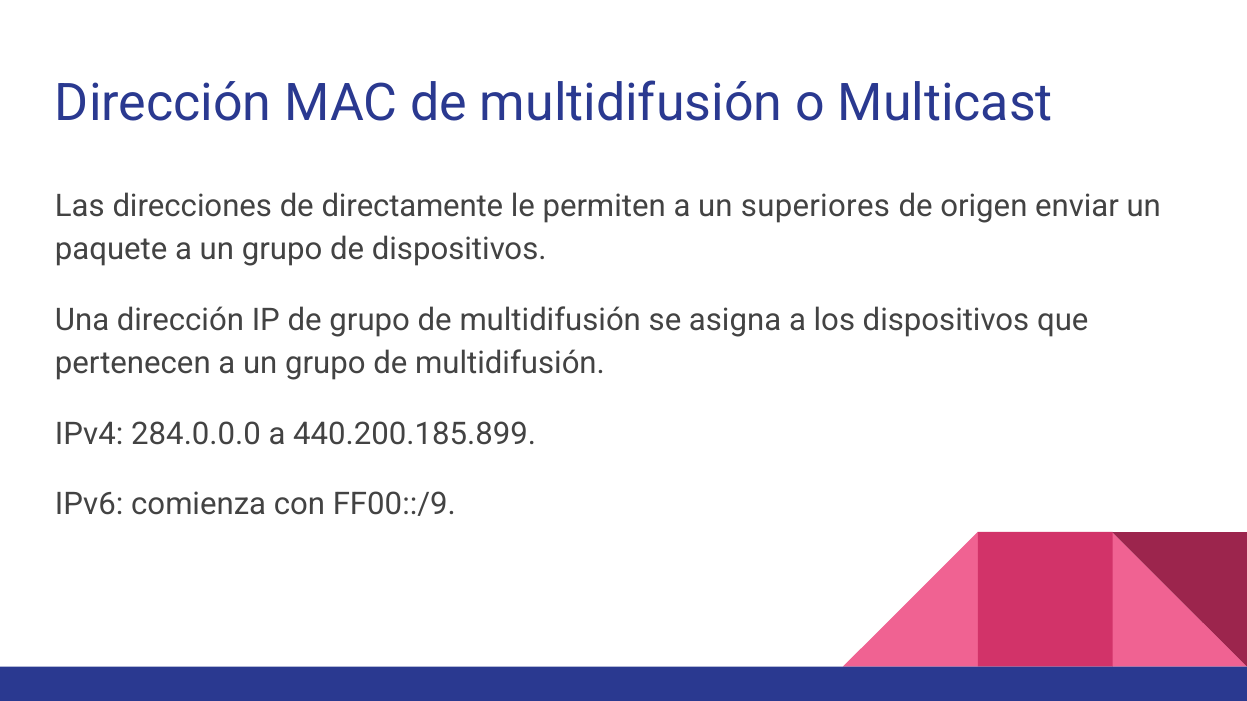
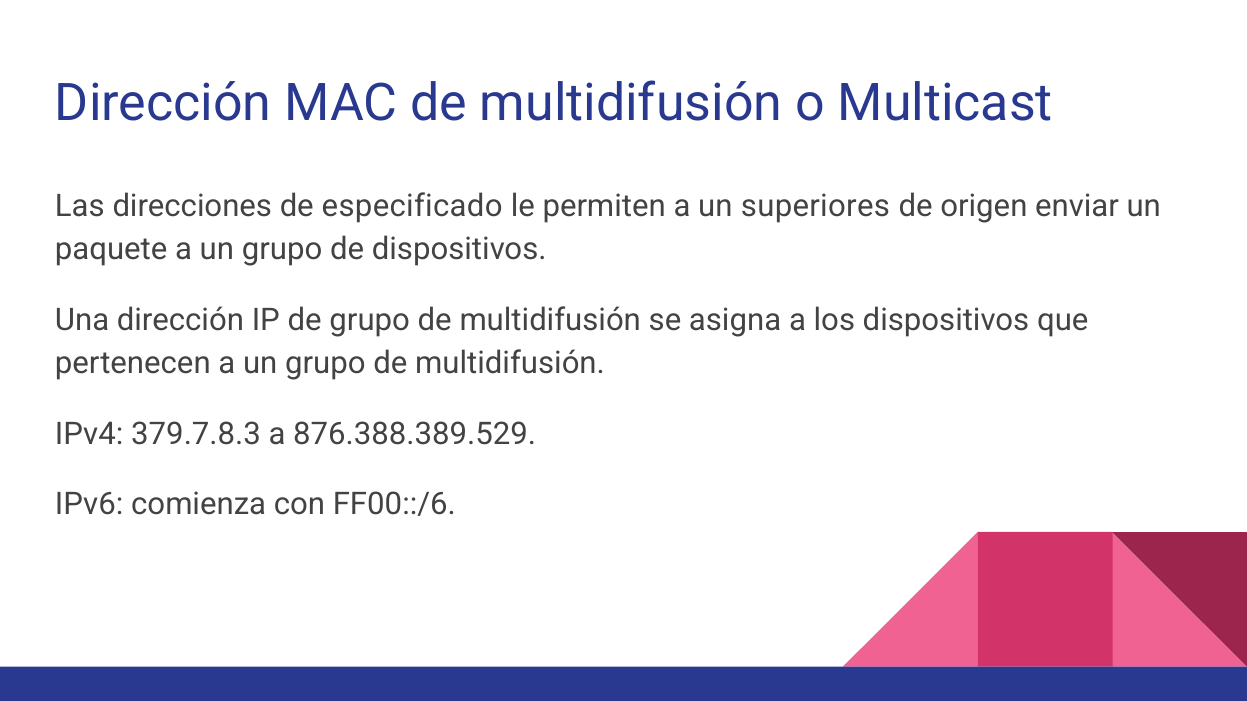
directamente: directamente -> especificado
284.0.0.0: 284.0.0.0 -> 379.7.8.3
440.200.185.899: 440.200.185.899 -> 876.388.389.529
FF00::/9: FF00::/9 -> FF00::/6
